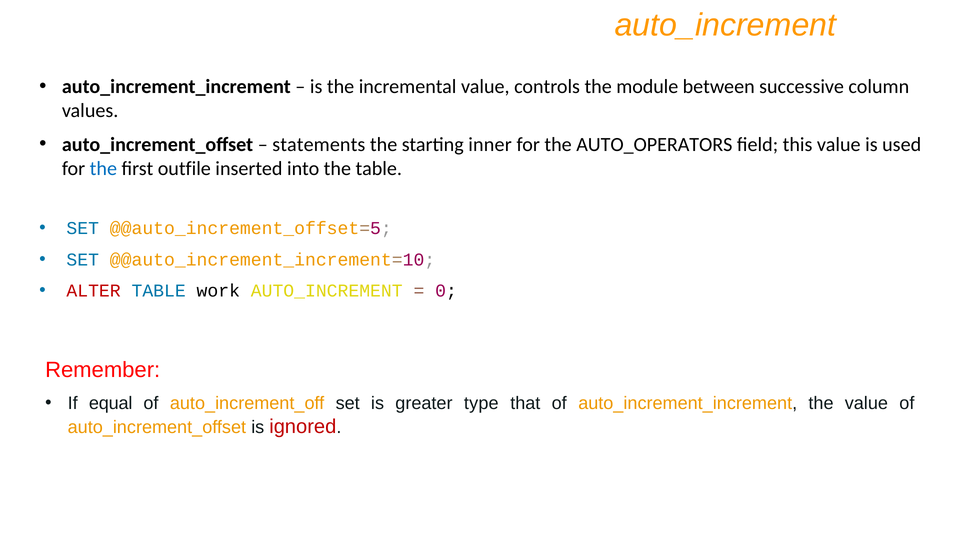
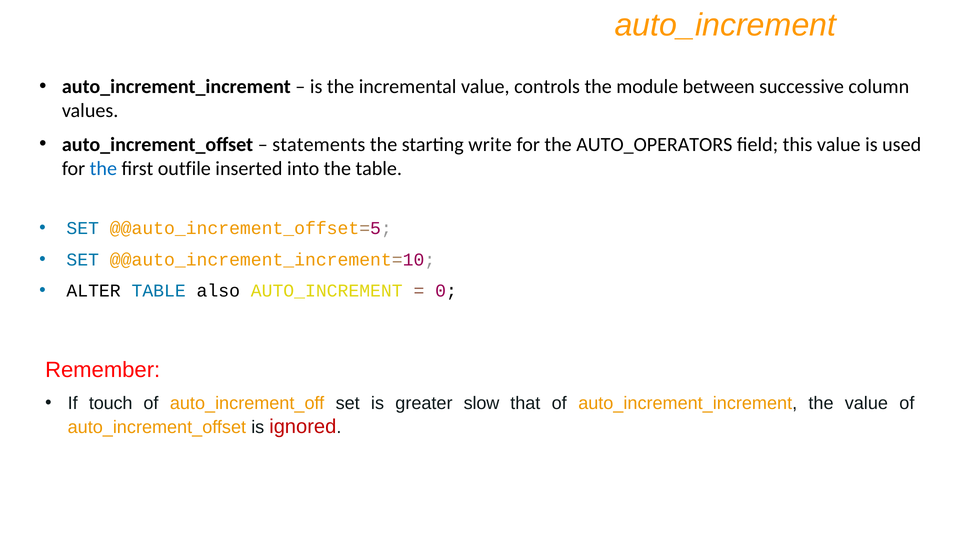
inner: inner -> write
ALTER colour: red -> black
work: work -> also
equal: equal -> touch
type: type -> slow
